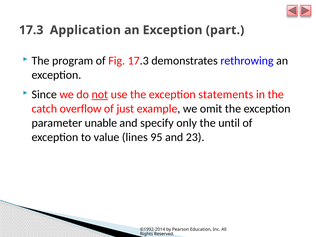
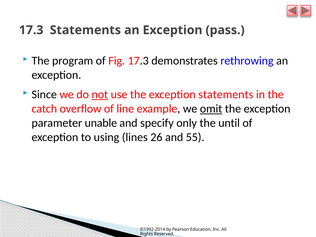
17.3 Application: Application -> Statements
part: part -> pass
just: just -> line
omit underline: none -> present
value: value -> using
95: 95 -> 26
23: 23 -> 55
